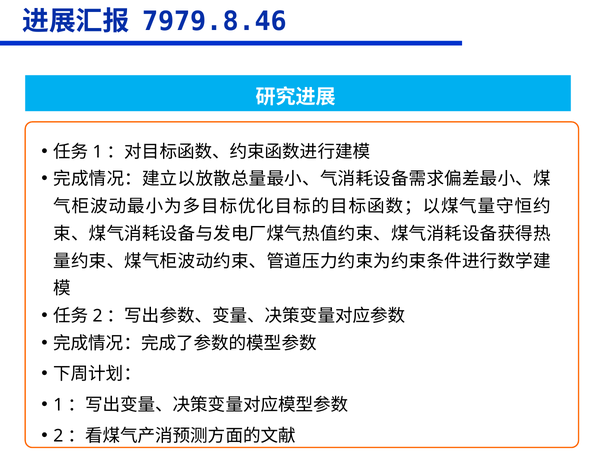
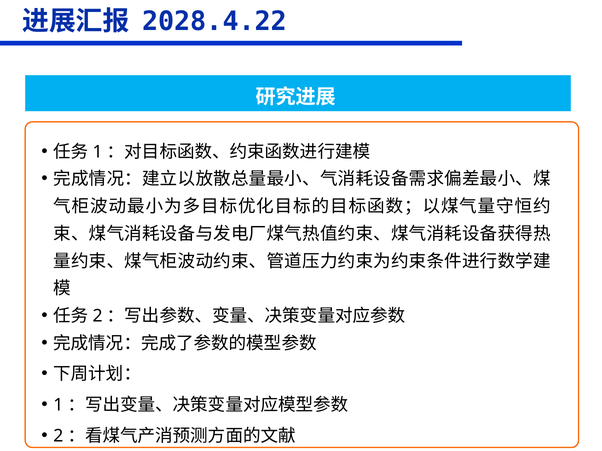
7979.8.46: 7979.8.46 -> 2028.4.22
